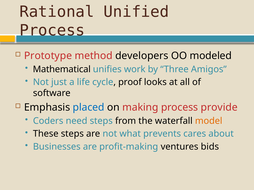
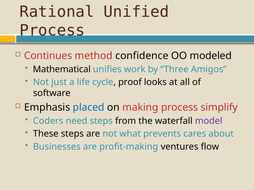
Prototype: Prototype -> Continues
developers: developers -> confidence
provide: provide -> simplify
model colour: orange -> purple
bids: bids -> flow
